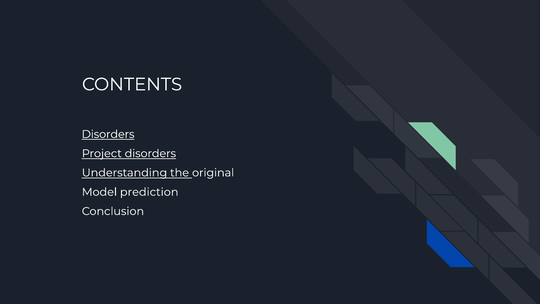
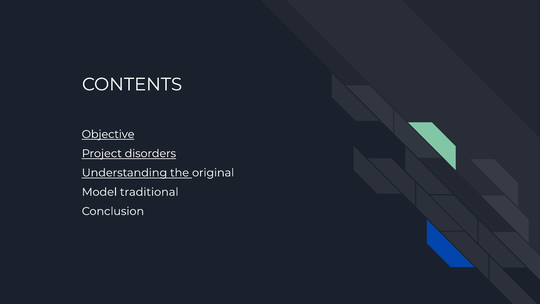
Disorders at (108, 134): Disorders -> Objective
prediction: prediction -> traditional
